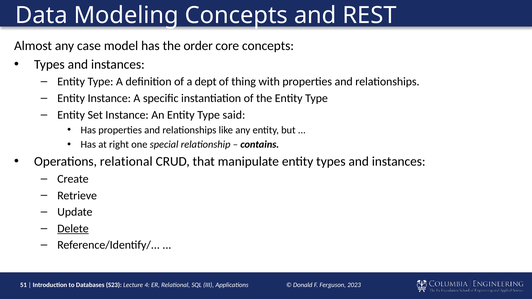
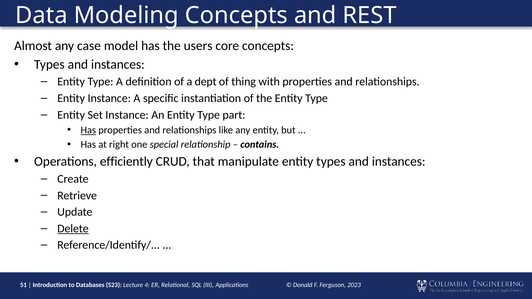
order: order -> users
said: said -> part
Has at (88, 130) underline: none -> present
Operations relational: relational -> efficiently
